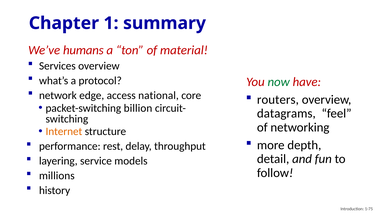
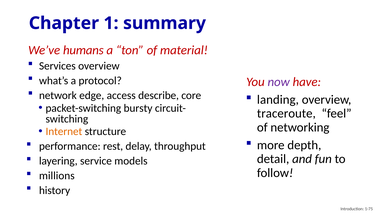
now colour: green -> purple
national: national -> describe
routers: routers -> landing
billion: billion -> bursty
datagrams: datagrams -> traceroute
